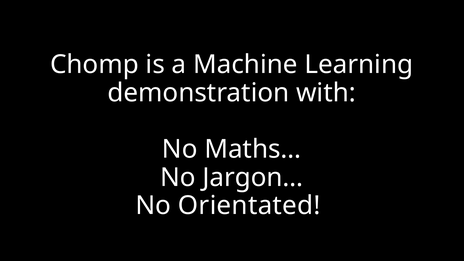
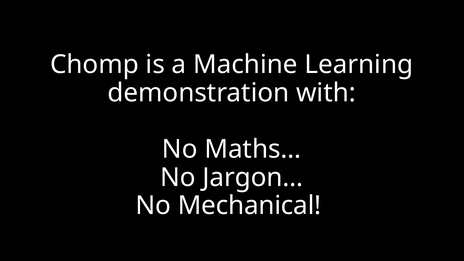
Orientated: Orientated -> Mechanical
